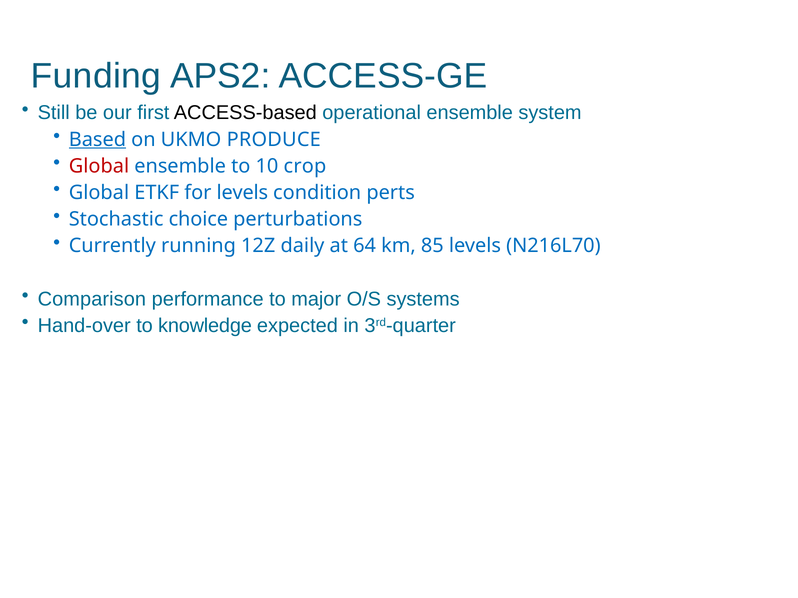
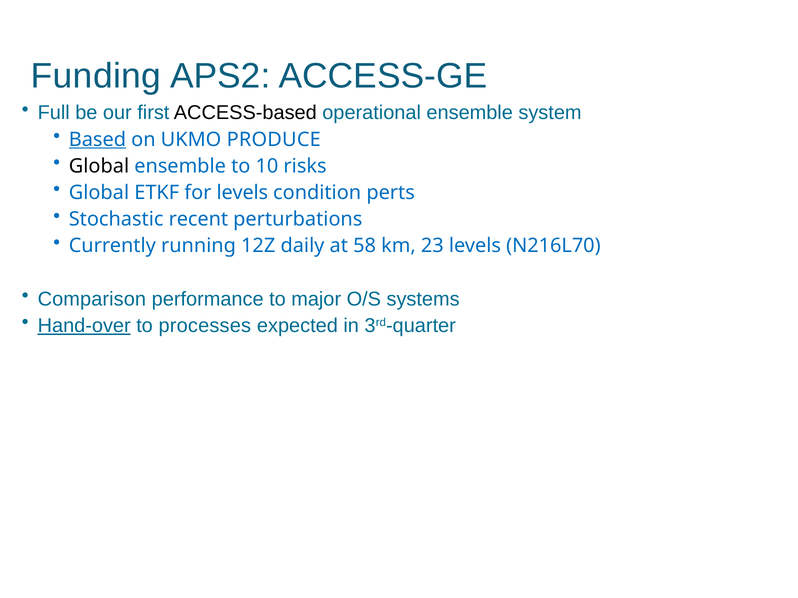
Still: Still -> Full
Global at (99, 166) colour: red -> black
crop: crop -> risks
choice: choice -> recent
64: 64 -> 58
85: 85 -> 23
Hand-over underline: none -> present
knowledge: knowledge -> processes
